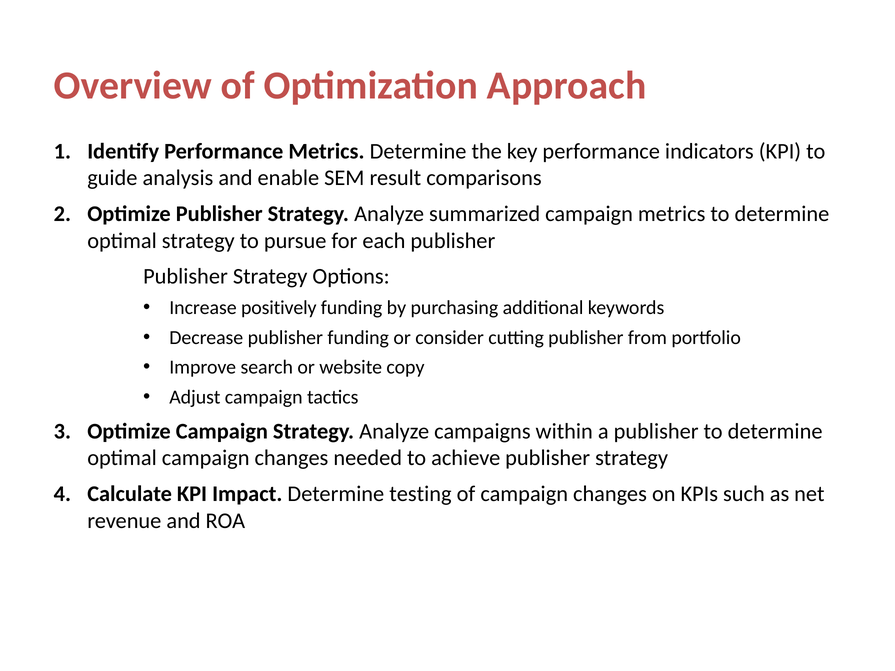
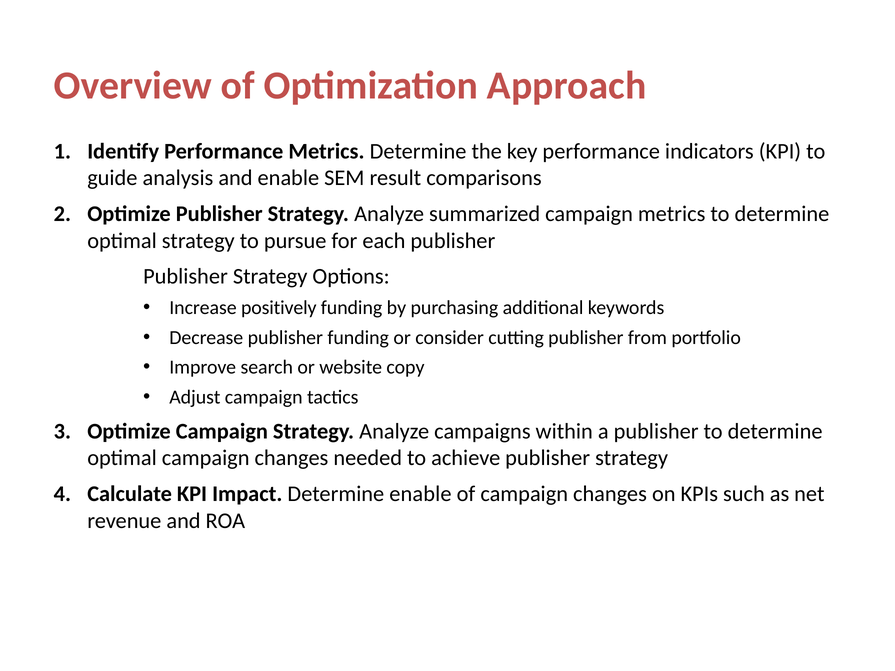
Determine testing: testing -> enable
